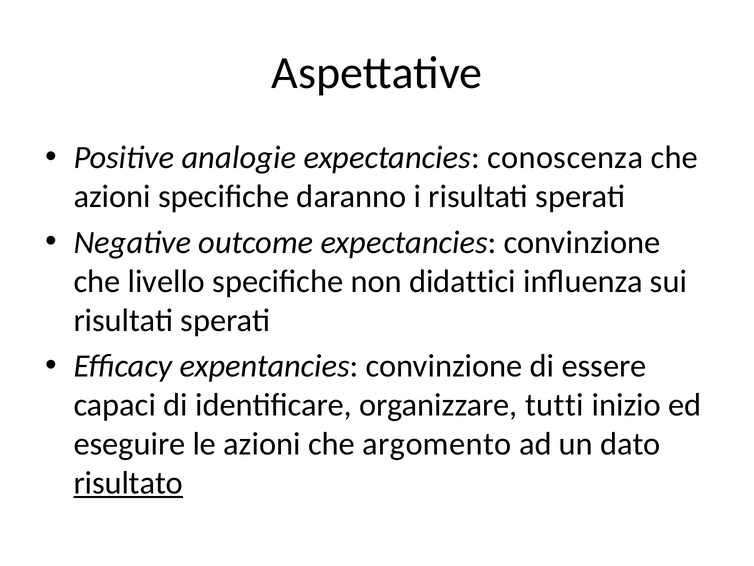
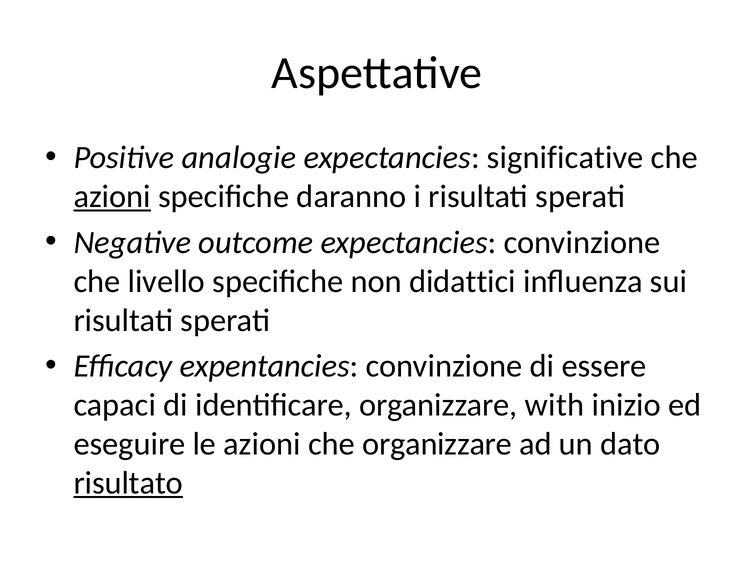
conoscenza: conoscenza -> significative
azioni at (112, 196) underline: none -> present
tutti: tutti -> with
che argomento: argomento -> organizzare
